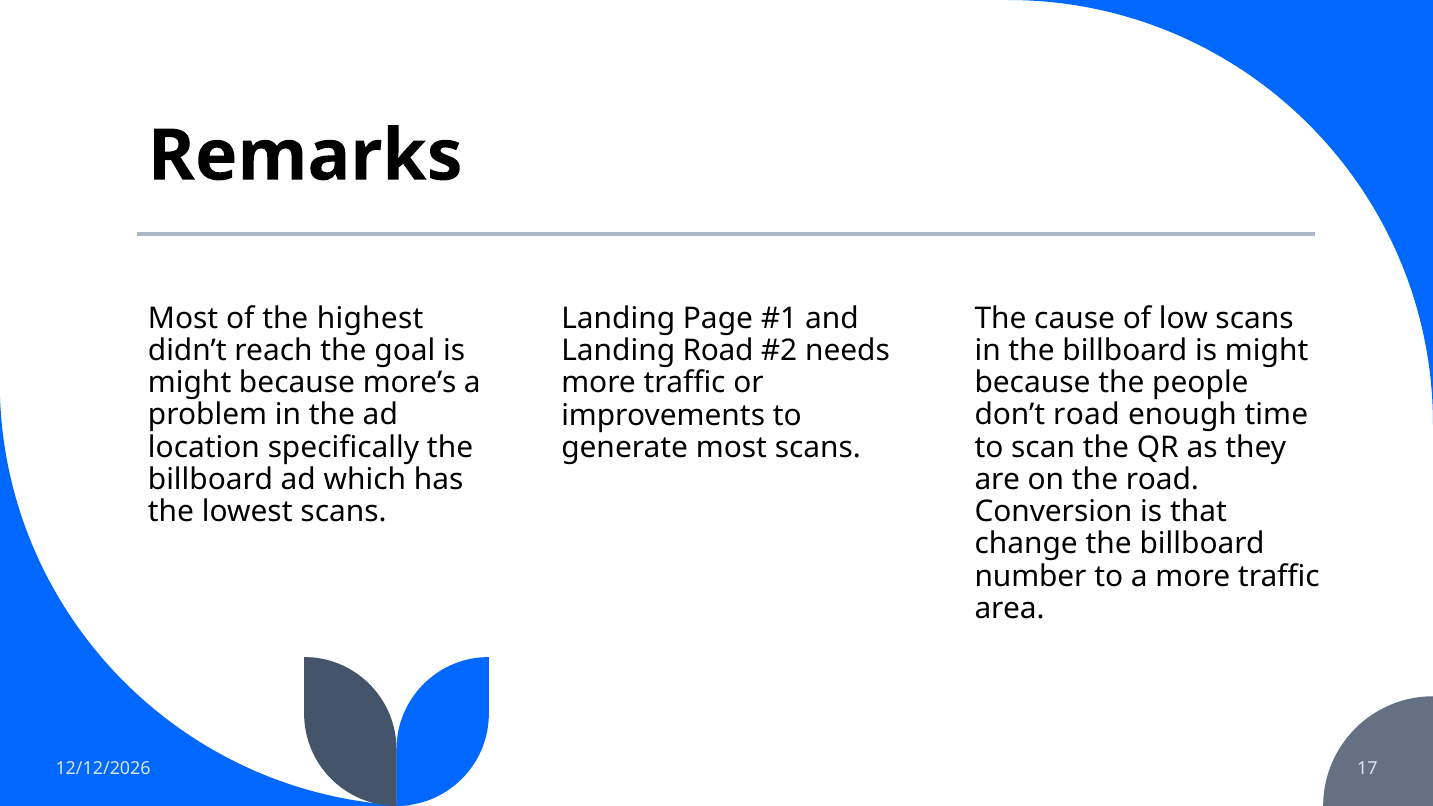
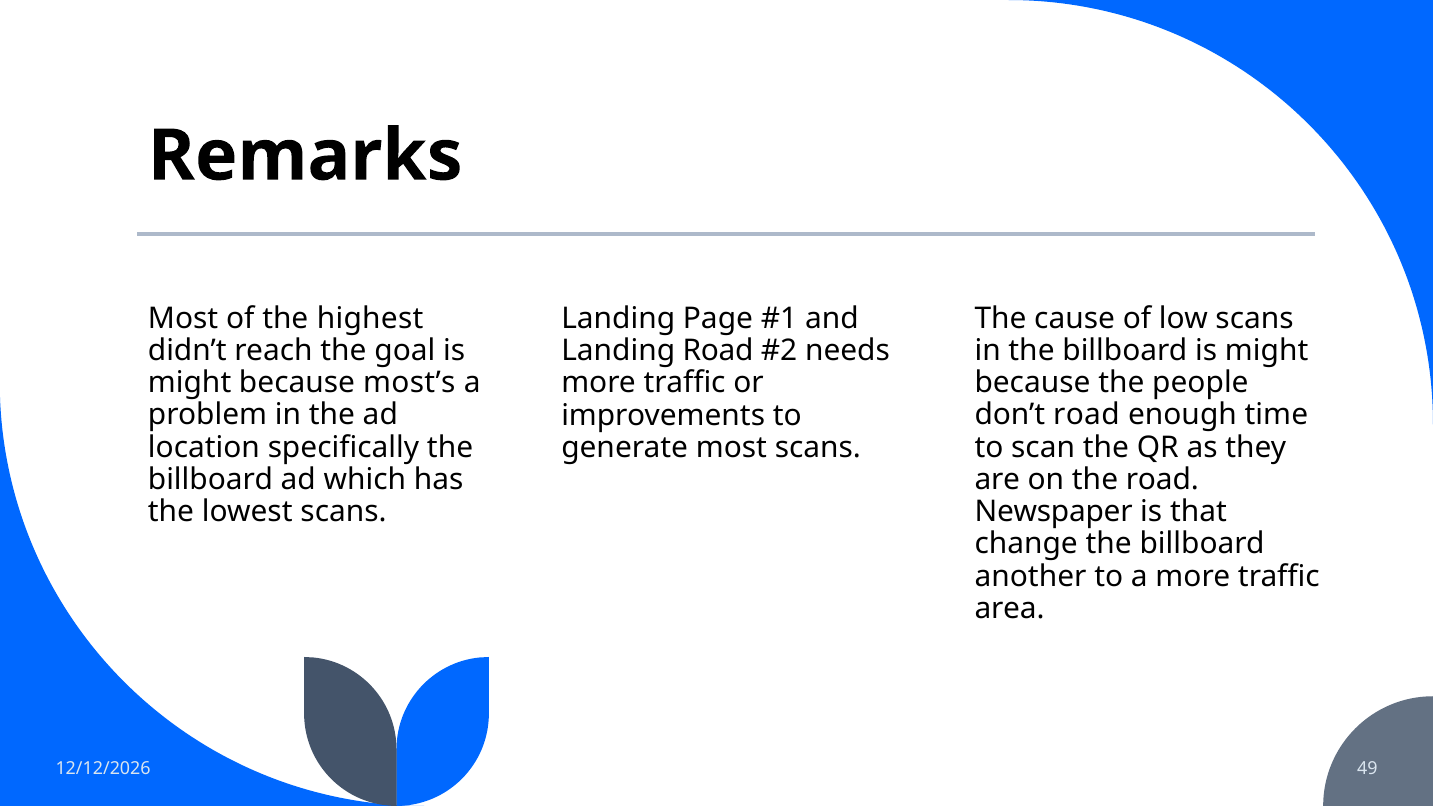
more’s: more’s -> most’s
Conversion: Conversion -> Newspaper
number: number -> another
17: 17 -> 49
